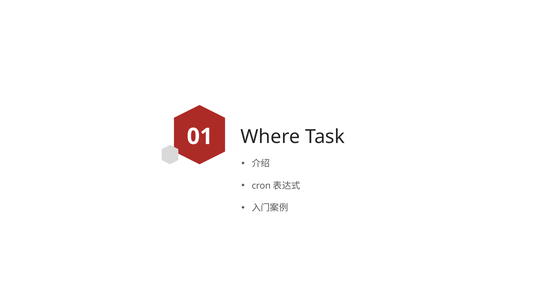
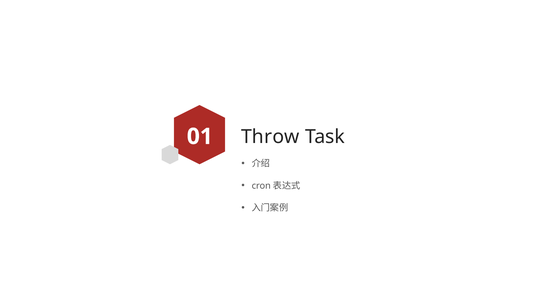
Where: Where -> Throw
